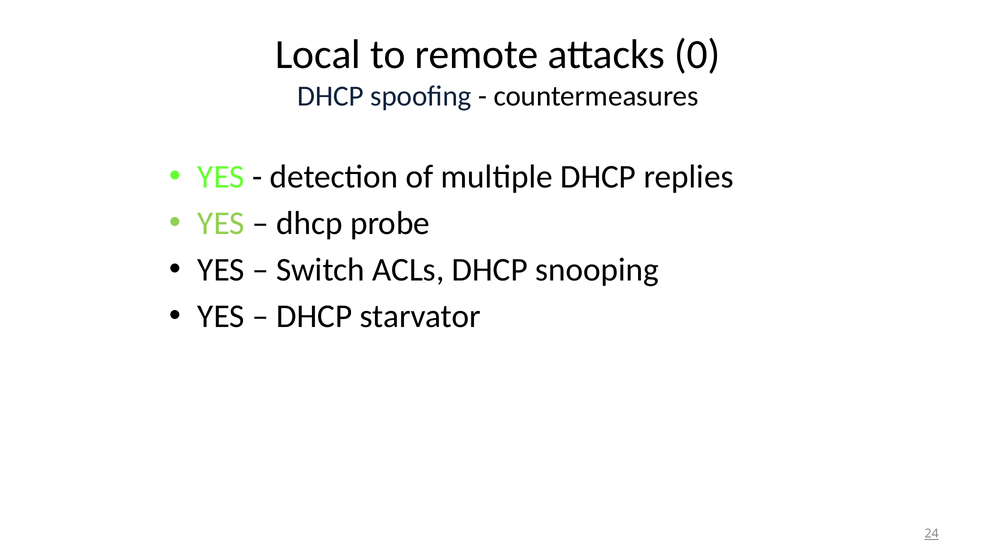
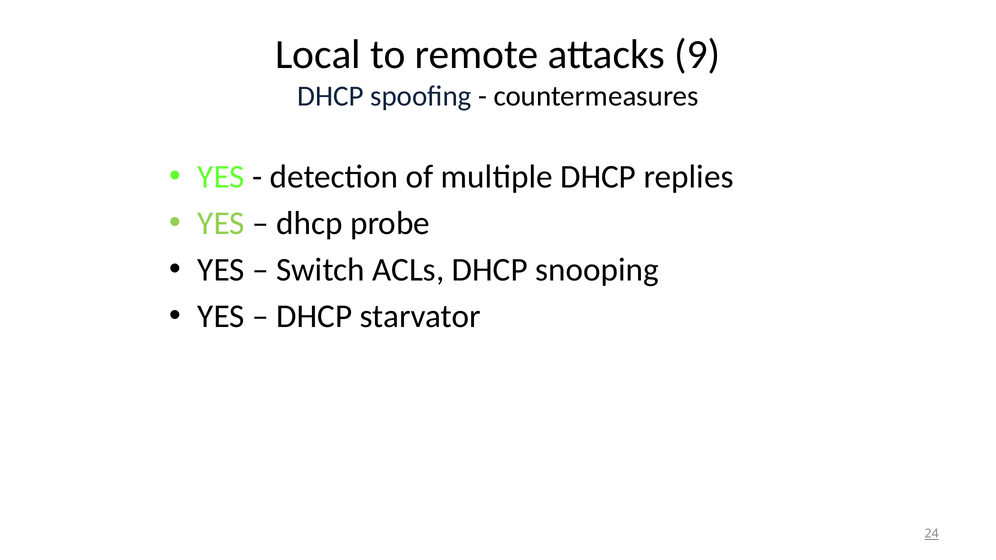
0: 0 -> 9
